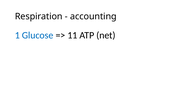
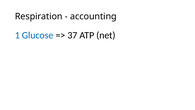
11: 11 -> 37
